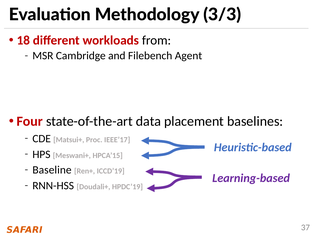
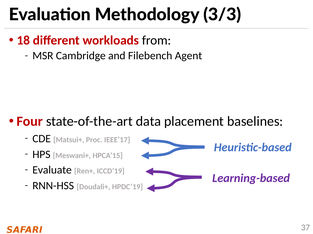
Baseline: Baseline -> Evaluate
